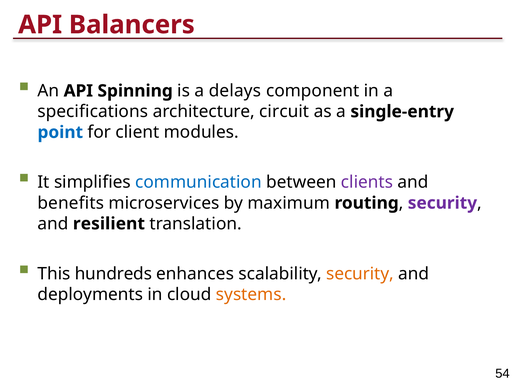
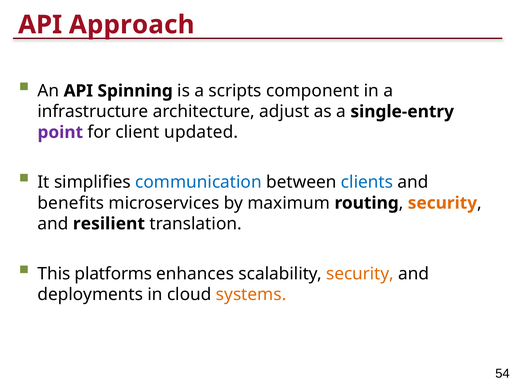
Balancers: Balancers -> Approach
delays: delays -> scripts
specifications: specifications -> infrastructure
circuit: circuit -> adjust
point colour: blue -> purple
modules: modules -> updated
clients colour: purple -> blue
security at (442, 203) colour: purple -> orange
hundreds: hundreds -> platforms
